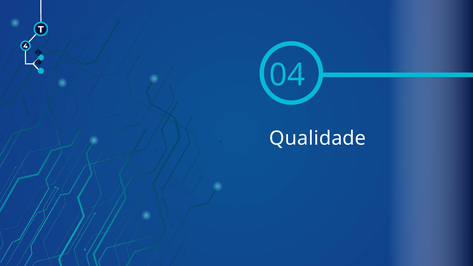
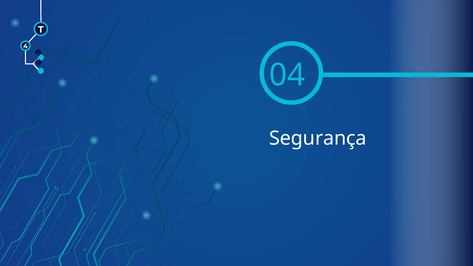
Qualidade: Qualidade -> Segurança
